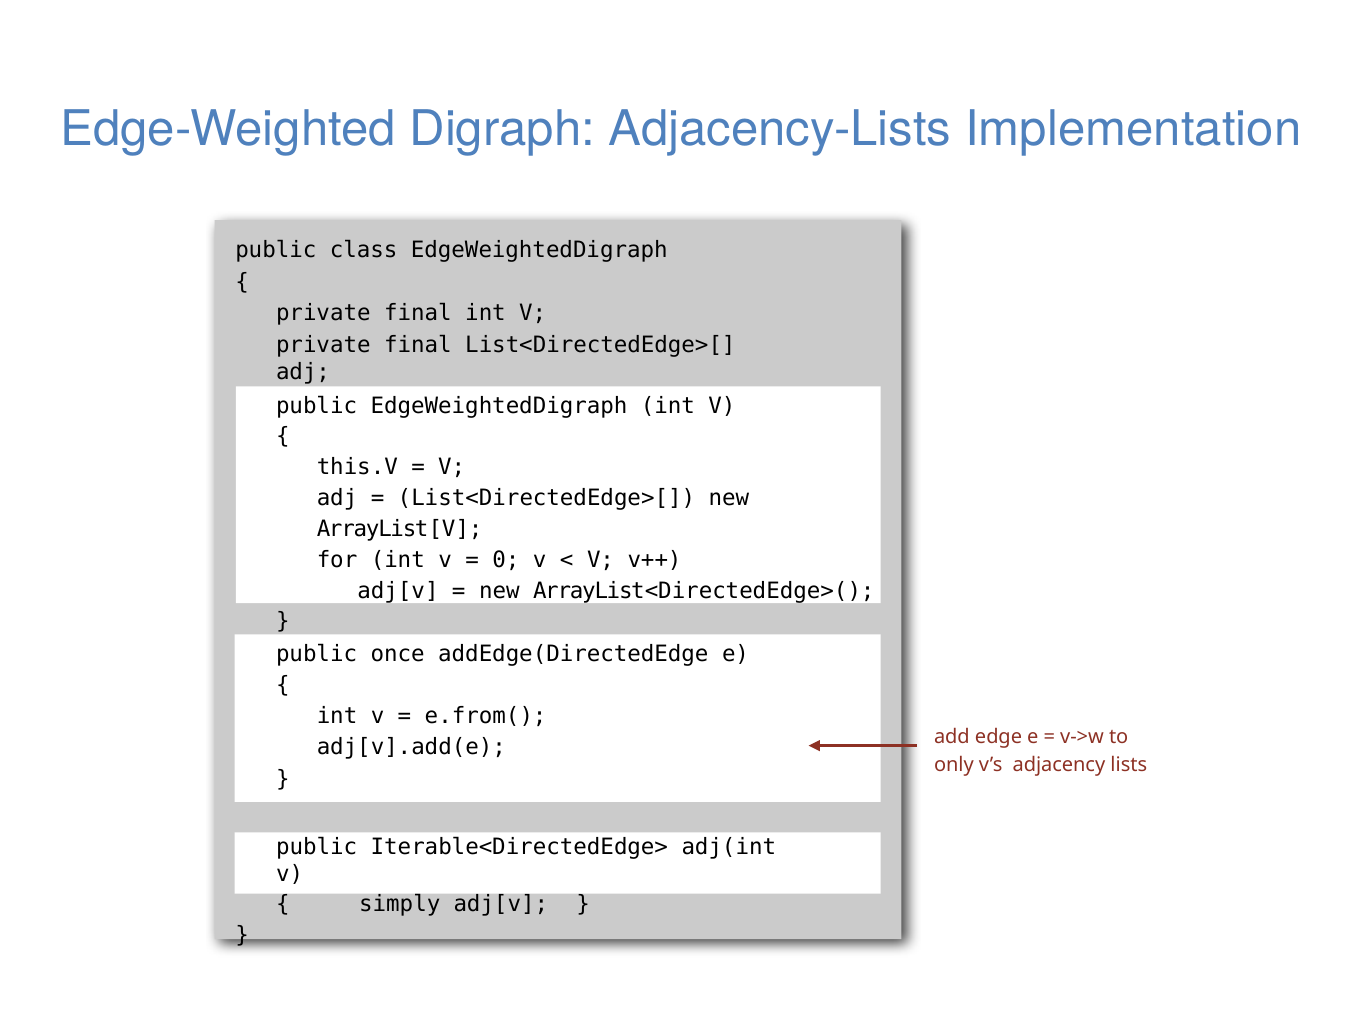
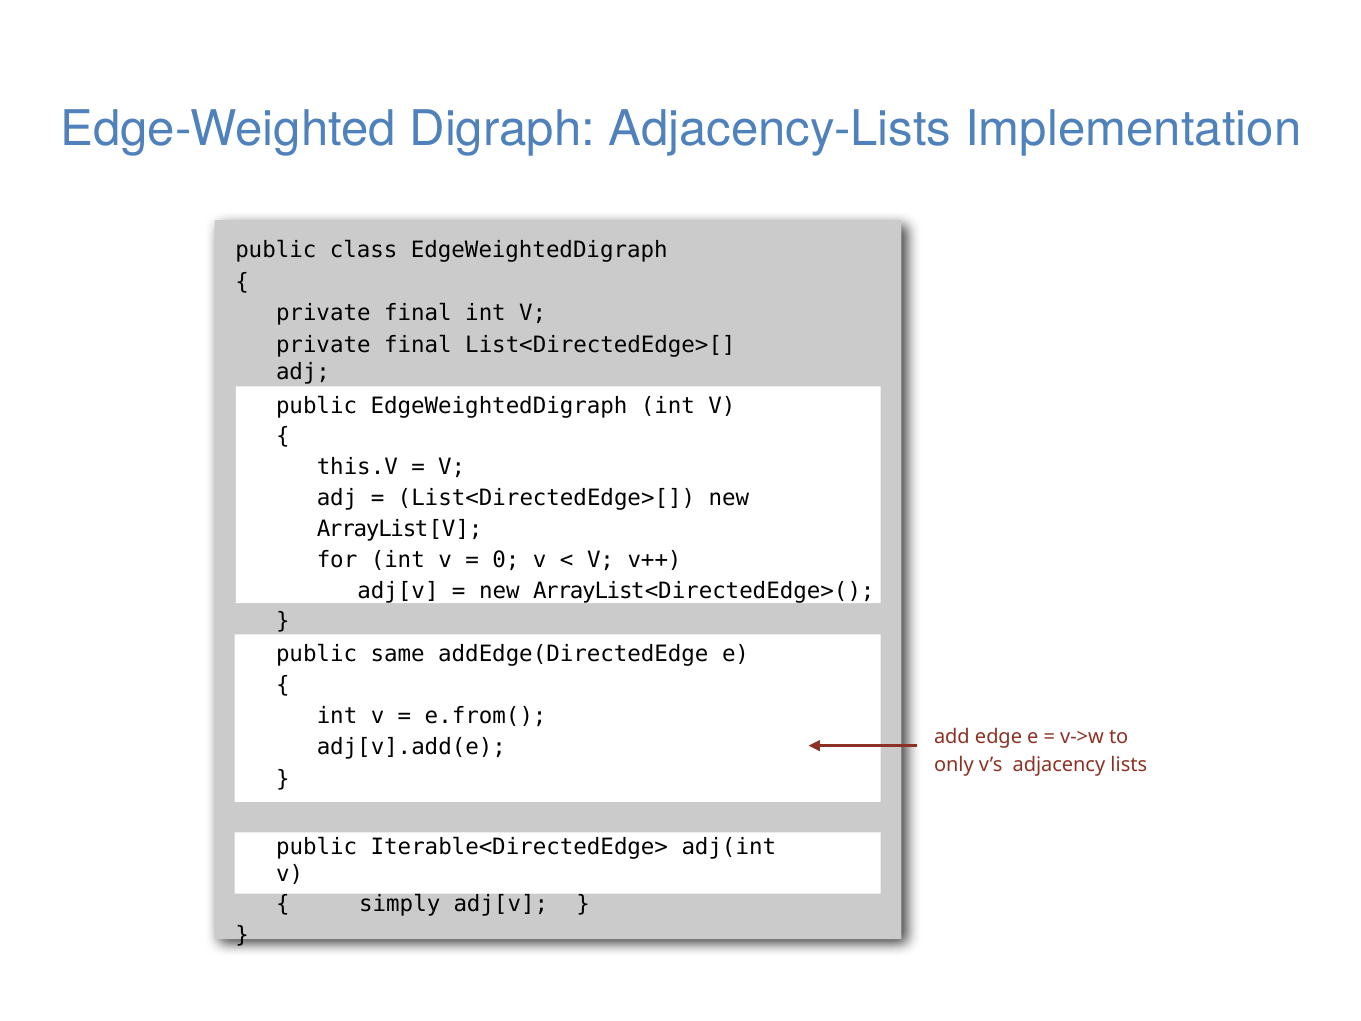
once: once -> same
